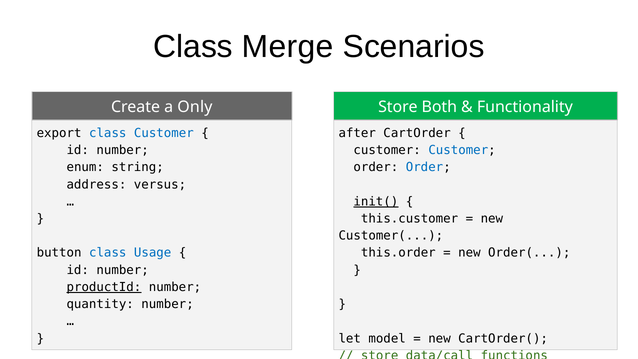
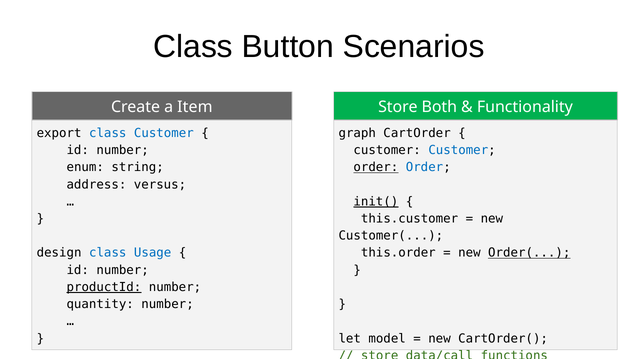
Merge: Merge -> Button
Only: Only -> Item
after: after -> graph
order at (376, 167) underline: none -> present
button: button -> design
Order( underline: none -> present
